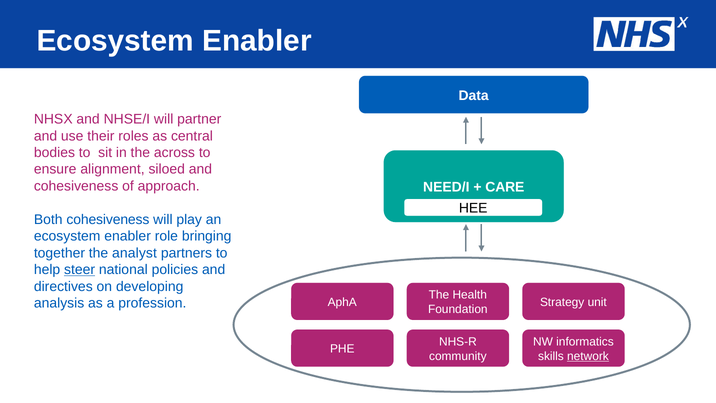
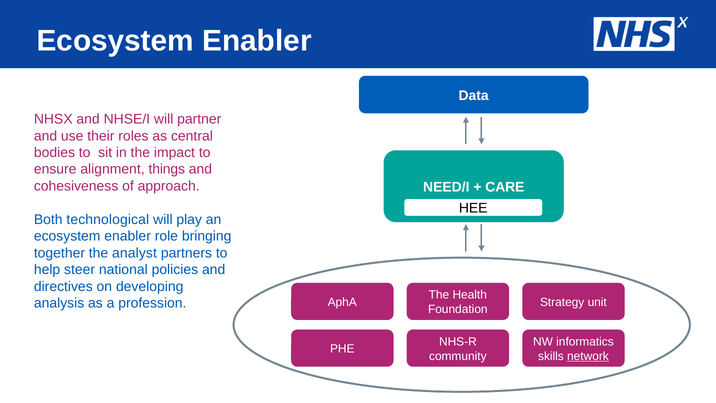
across: across -> impact
siloed: siloed -> things
Both cohesiveness: cohesiveness -> technological
steer underline: present -> none
